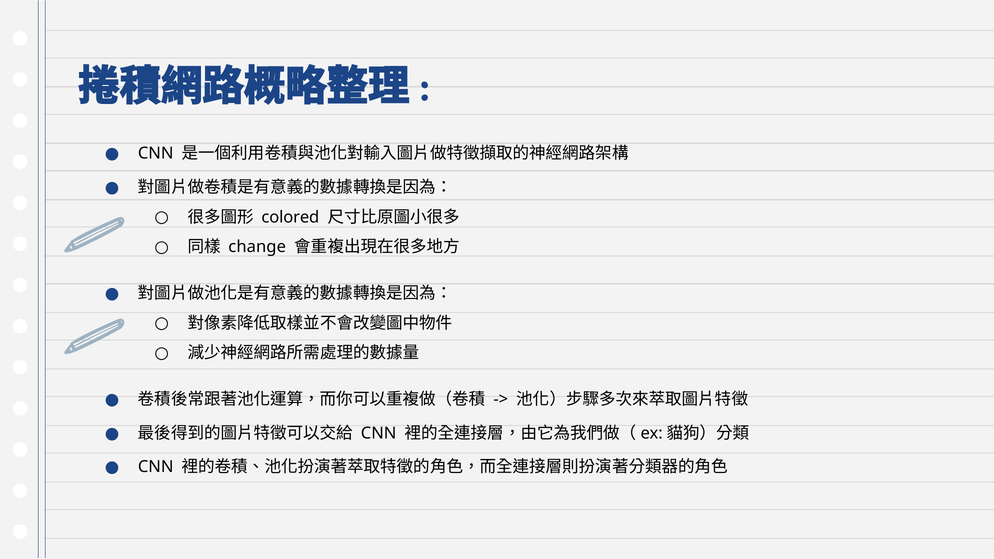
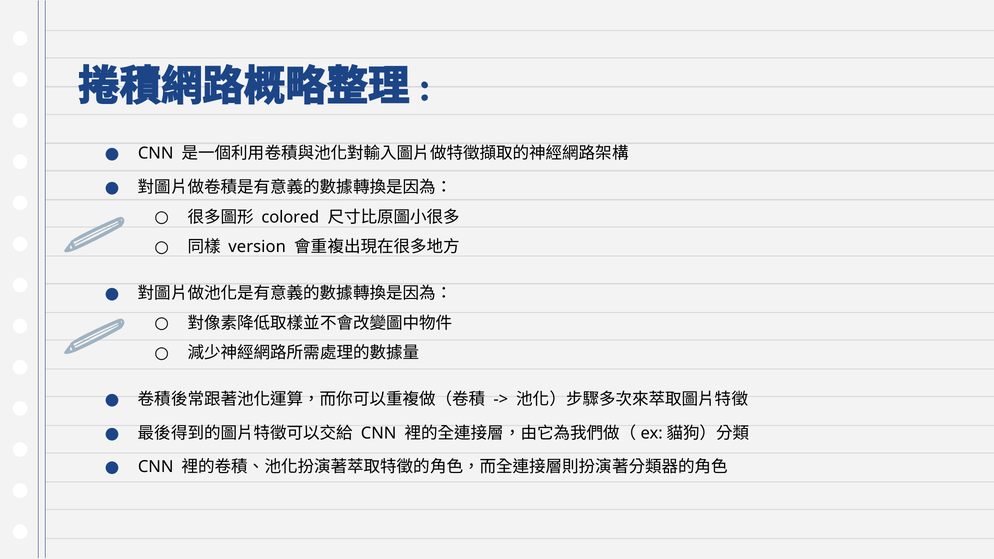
change: change -> version
